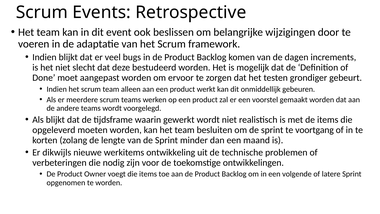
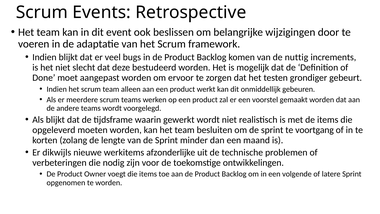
dagen: dagen -> nuttig
ontwikkeling: ontwikkeling -> afzonderlijke
